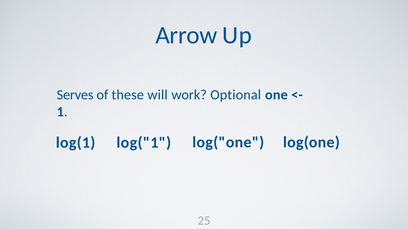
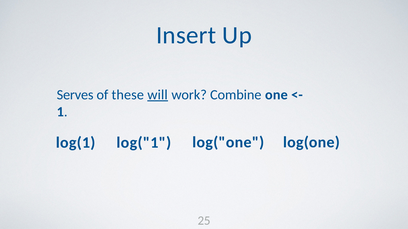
Arrow: Arrow -> Insert
will underline: none -> present
Optional: Optional -> Combine
